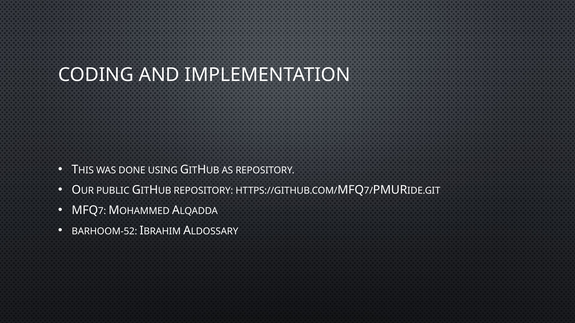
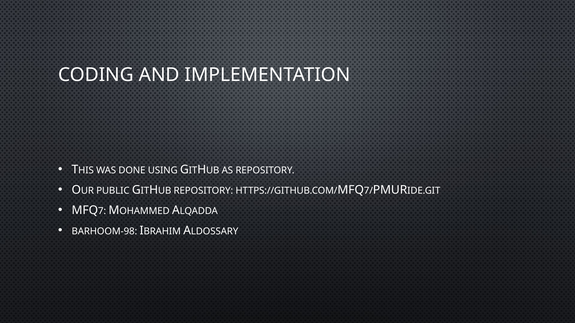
BARHOOM-52: BARHOOM-52 -> BARHOOM-98
